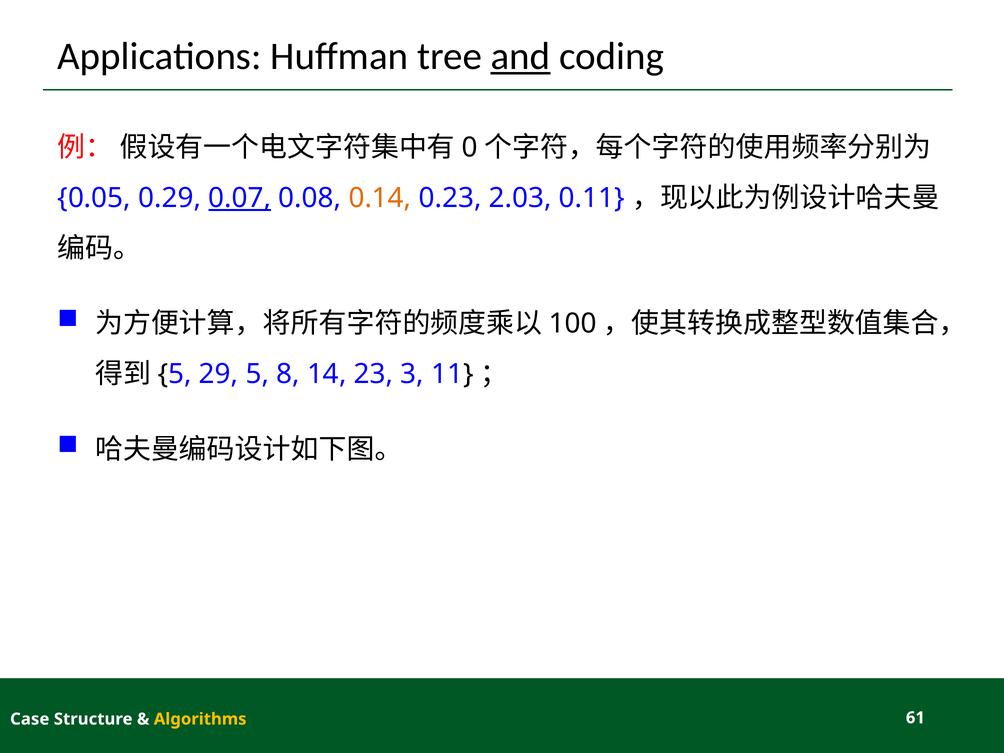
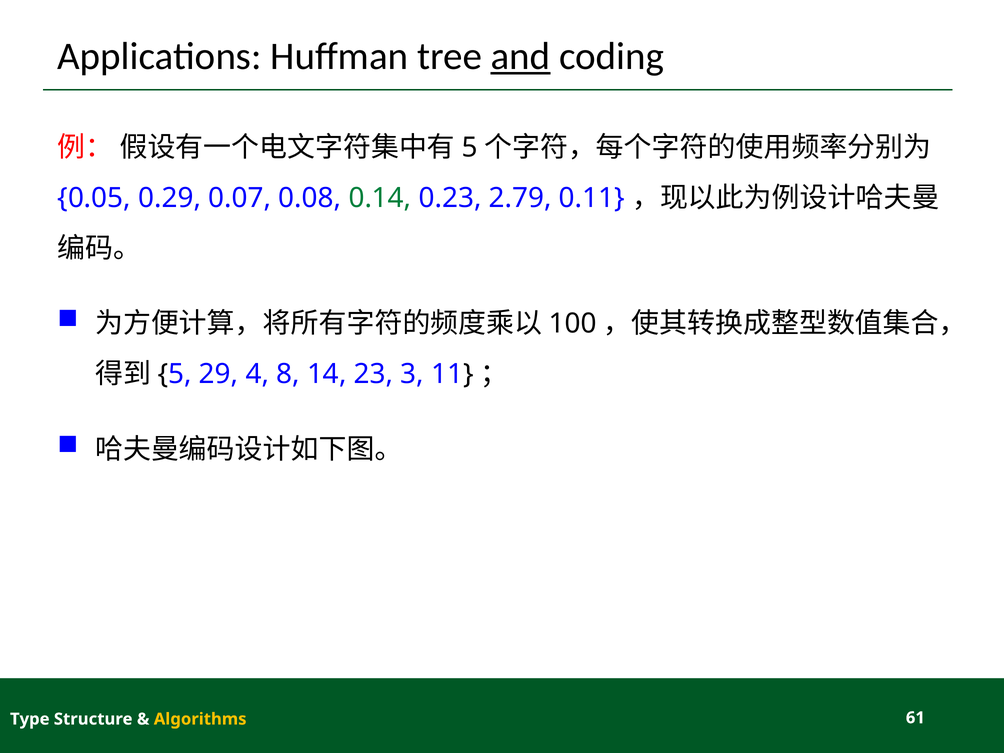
0 at (470, 148): 0 -> 5
0.07 underline: present -> none
0.14 colour: orange -> green
2.03: 2.03 -> 2.79
29 5: 5 -> 4
Case: Case -> Type
